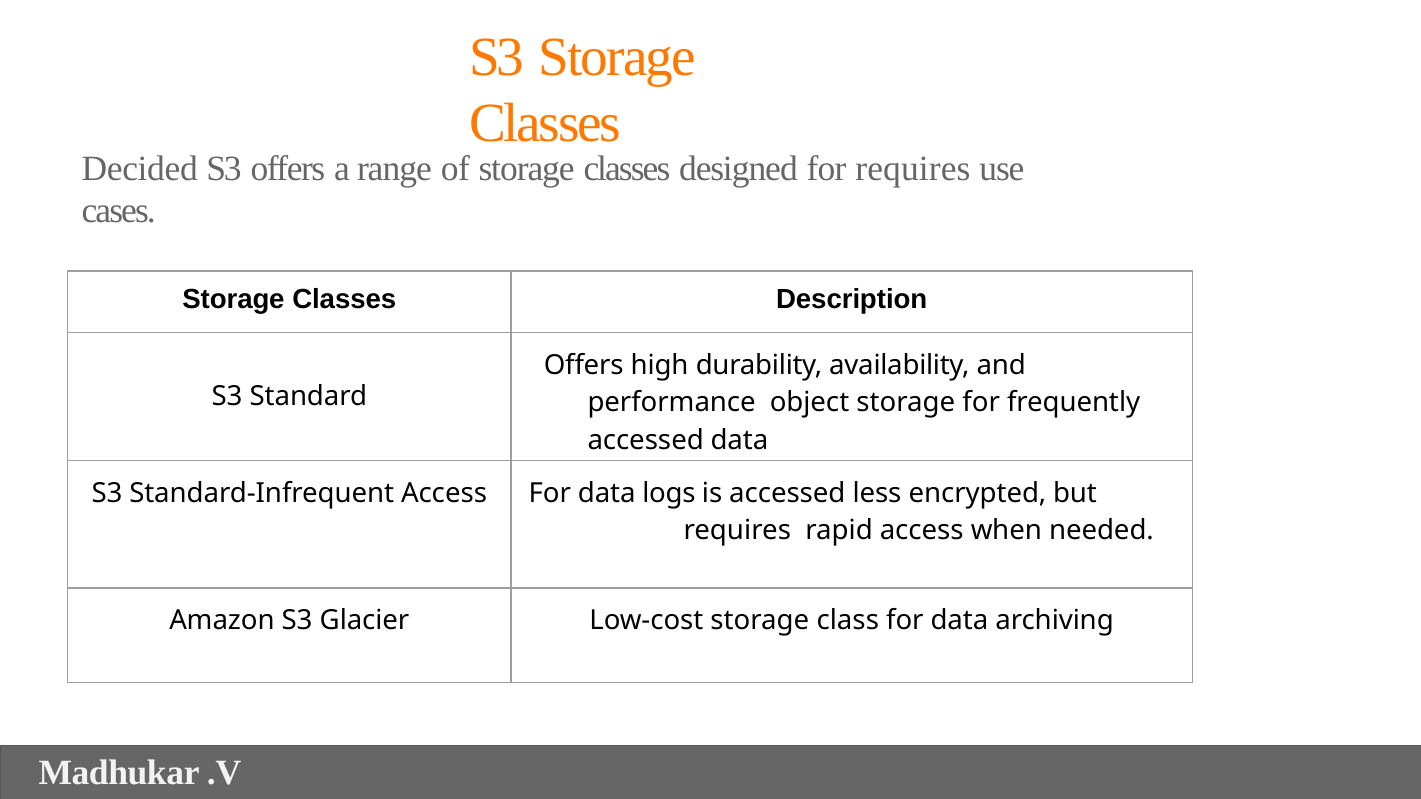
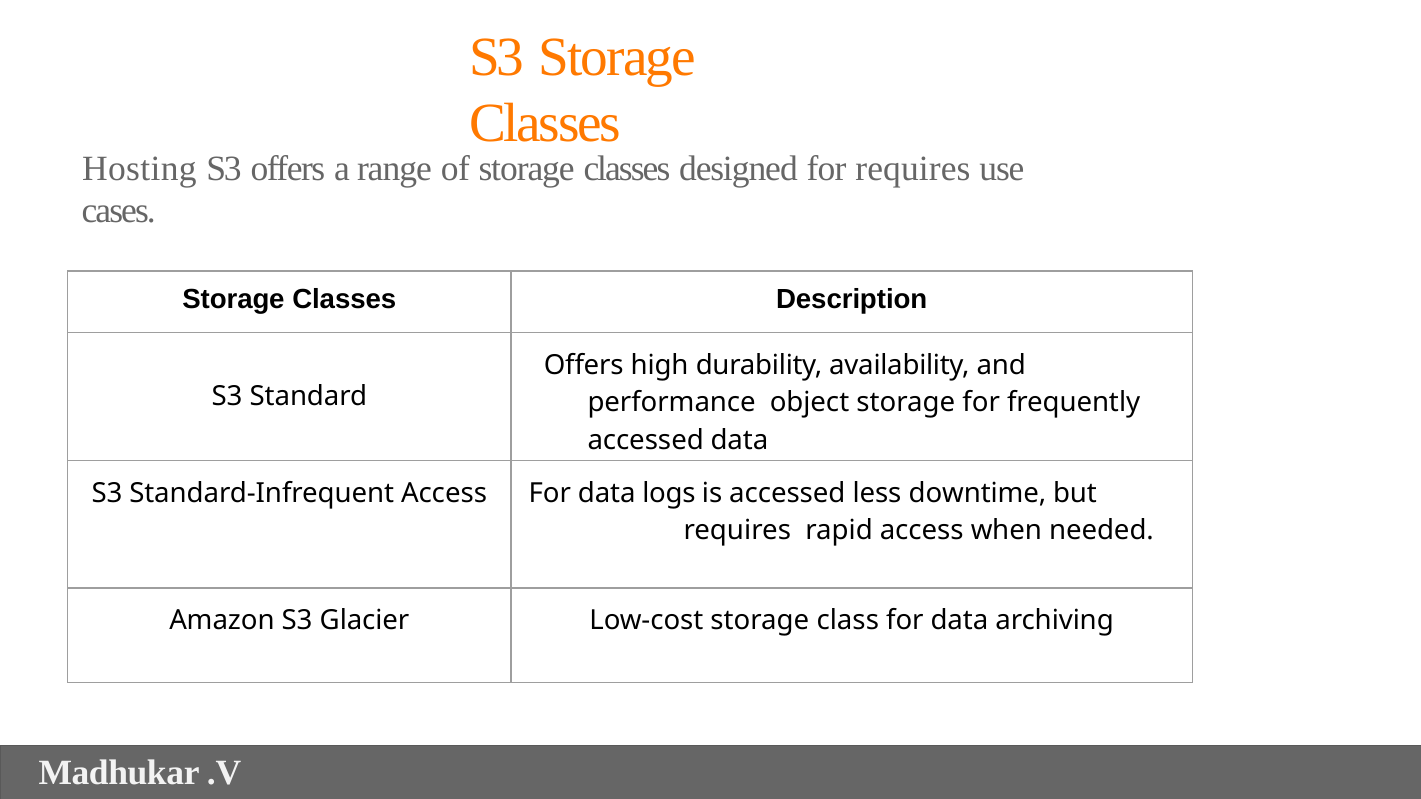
Decided: Decided -> Hosting
encrypted: encrypted -> downtime
